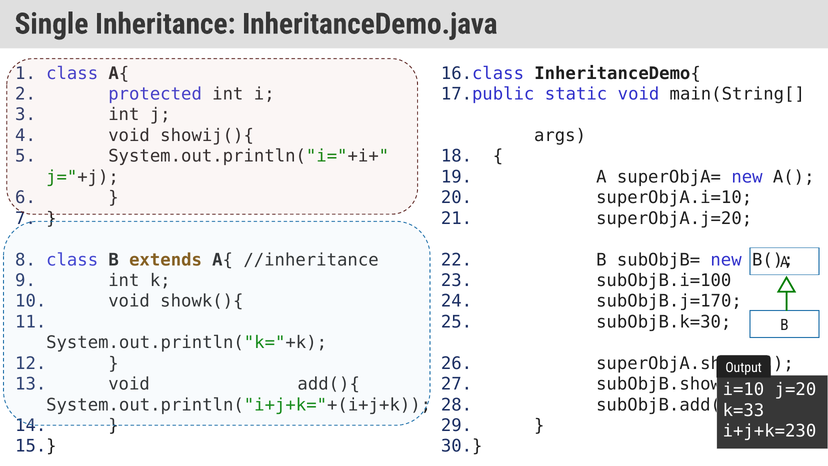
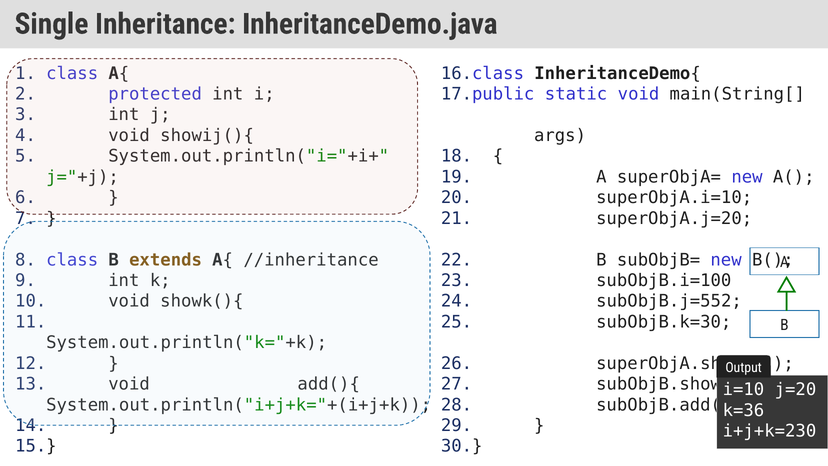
subObjB.j=170: subObjB.j=170 -> subObjB.j=552
k=33: k=33 -> k=36
